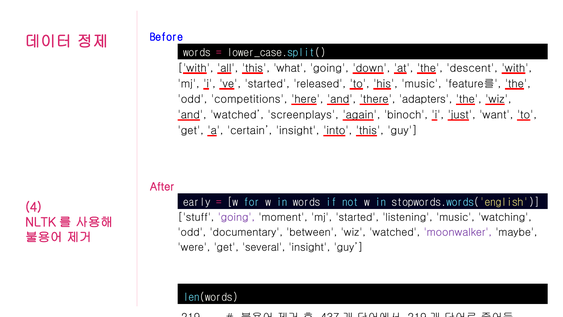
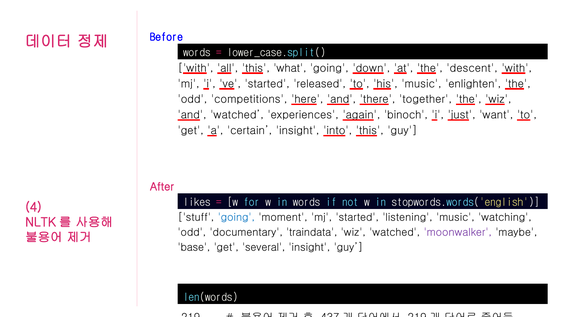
feature를: feature를 -> enlighten
adapters: adapters -> together
screenplays: screenplays -> experiences
early: early -> likes
going at (236, 217) colour: purple -> blue
between: between -> traindata
were: were -> base
